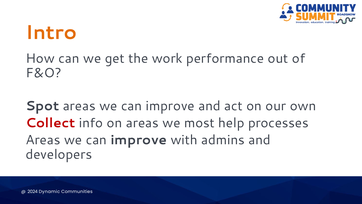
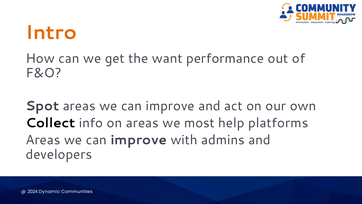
work: work -> want
Collect colour: red -> black
processes: processes -> platforms
